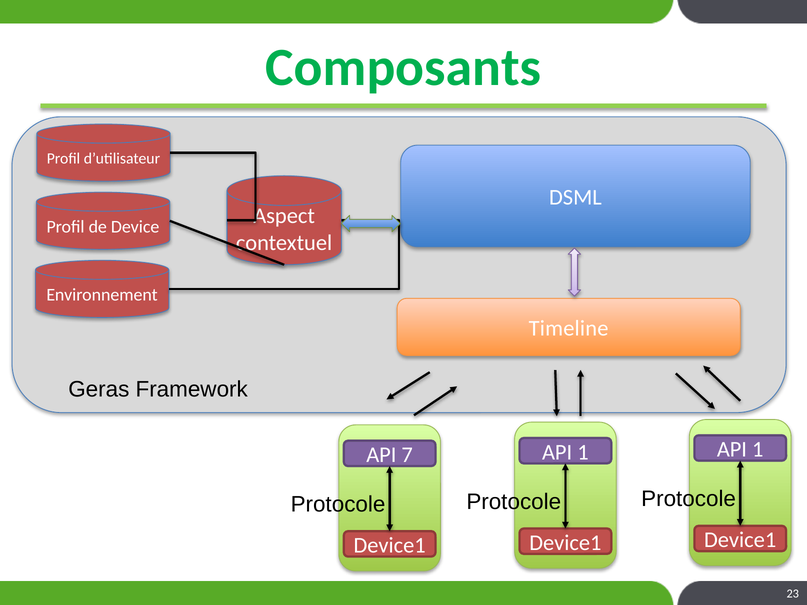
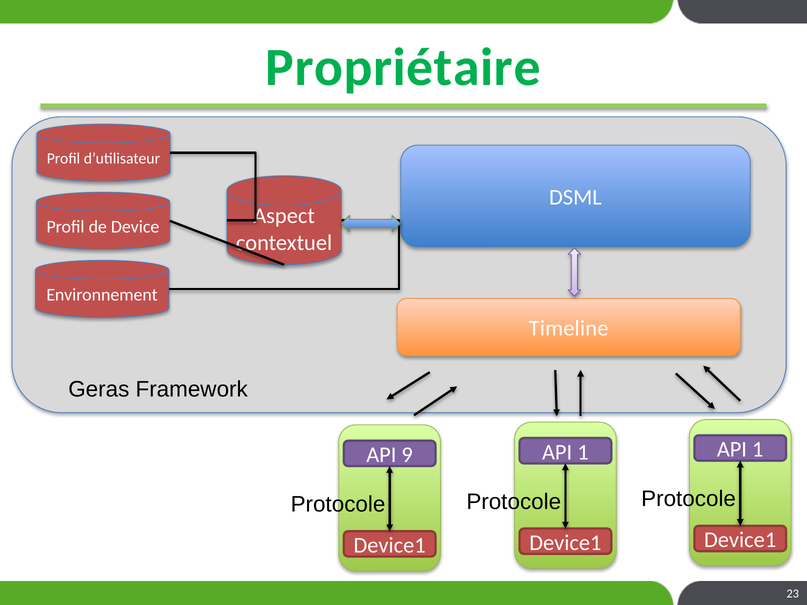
Composants: Composants -> Propriétaire
7: 7 -> 9
